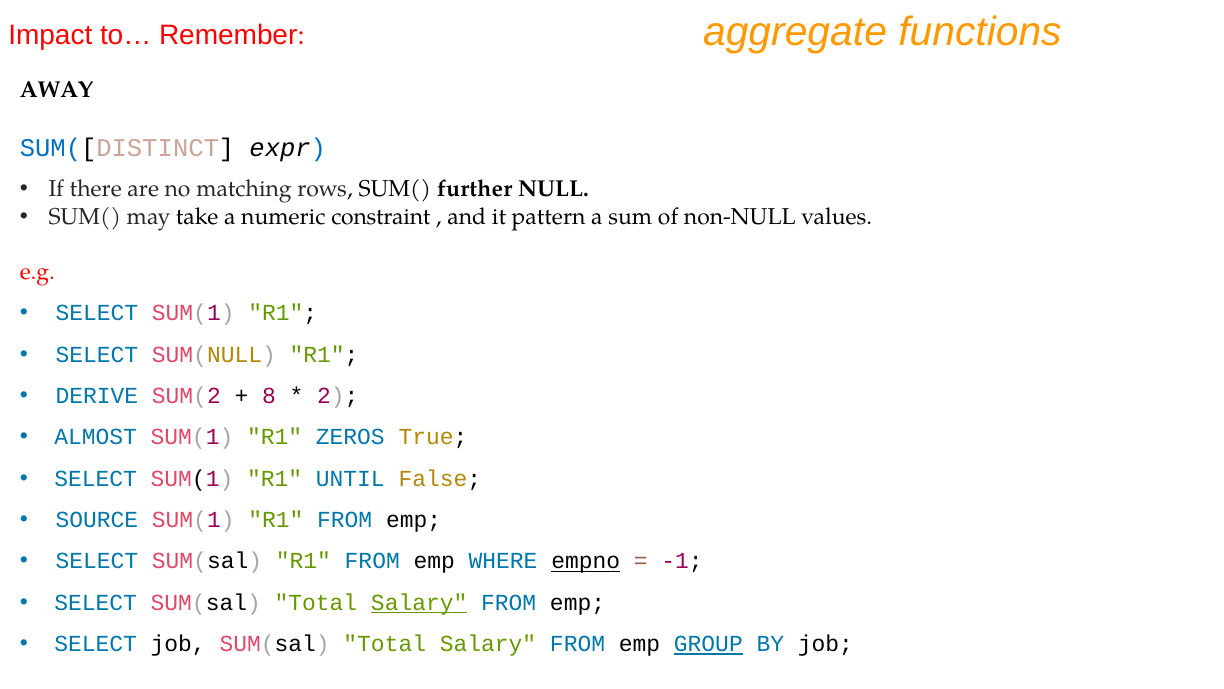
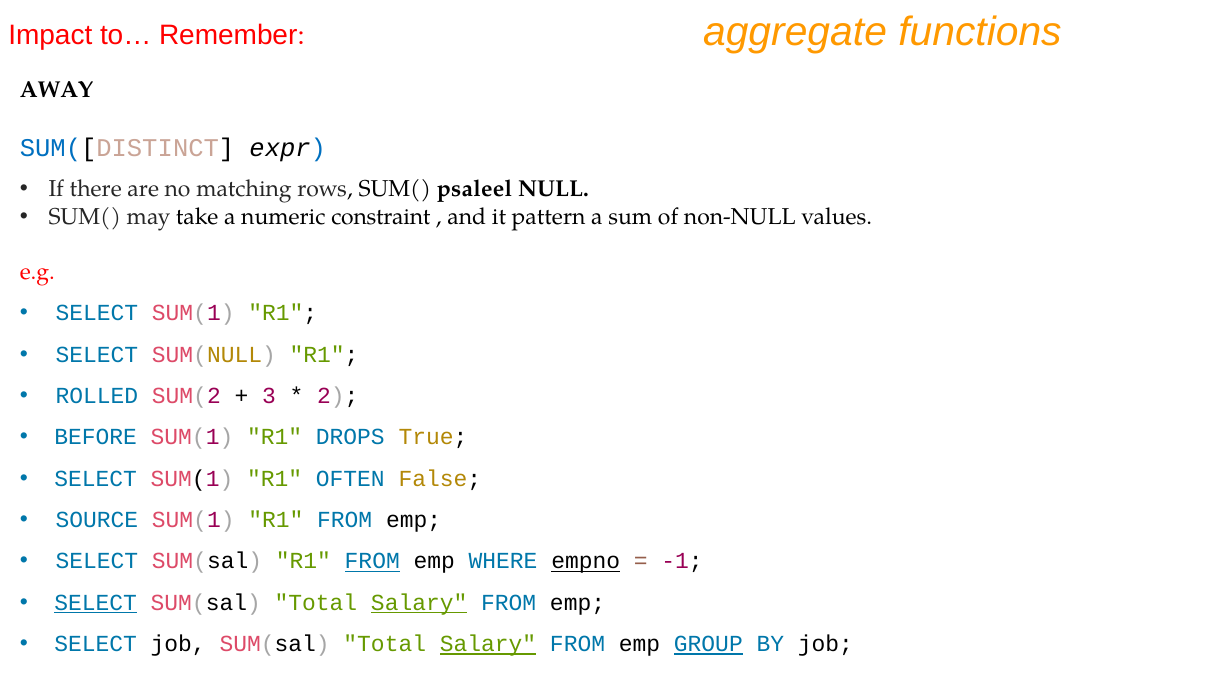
further: further -> psaleel
DERIVE: DERIVE -> ROLLED
8: 8 -> 3
ALMOST: ALMOST -> BEFORE
ZEROS: ZEROS -> DROPS
UNTIL: UNTIL -> OFTEN
FROM at (372, 561) underline: none -> present
SELECT at (96, 602) underline: none -> present
Salary at (488, 644) underline: none -> present
